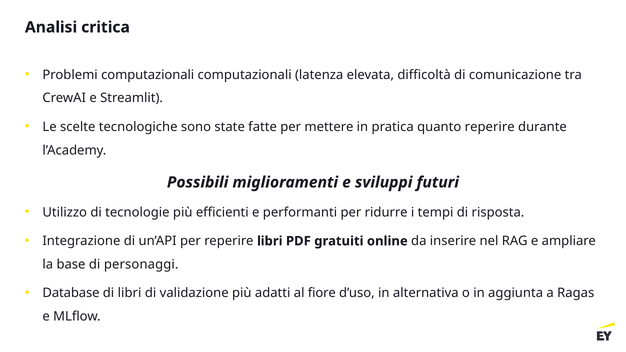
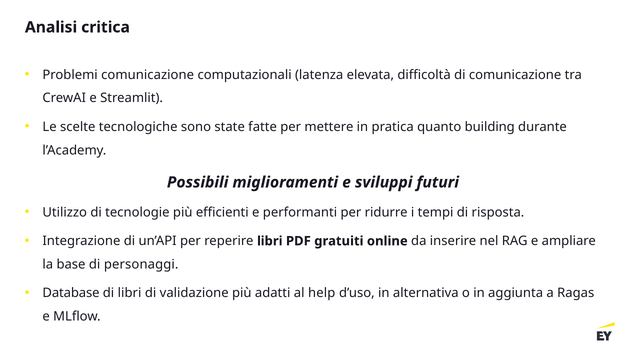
Problemi computazionali: computazionali -> comunicazione
quanto reperire: reperire -> building
fiore: fiore -> help
